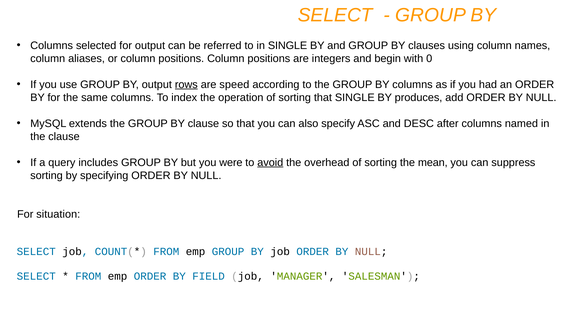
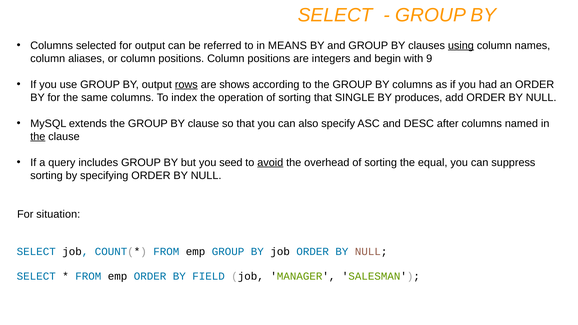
in SINGLE: SINGLE -> MEANS
using underline: none -> present
0: 0 -> 9
speed: speed -> shows
the at (38, 137) underline: none -> present
were: were -> seed
mean: mean -> equal
